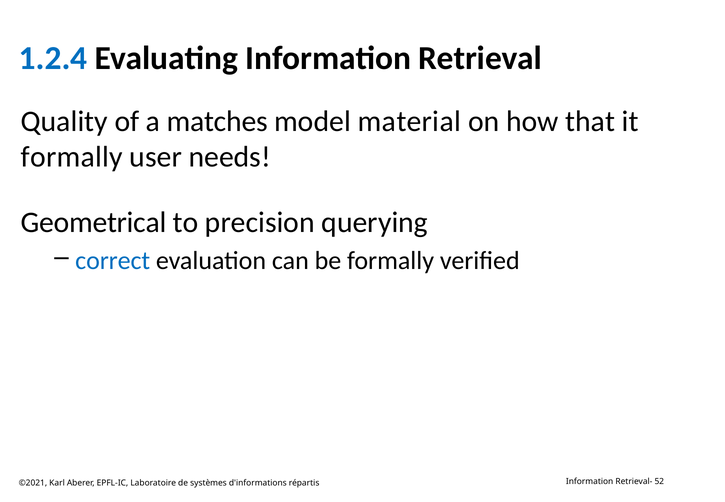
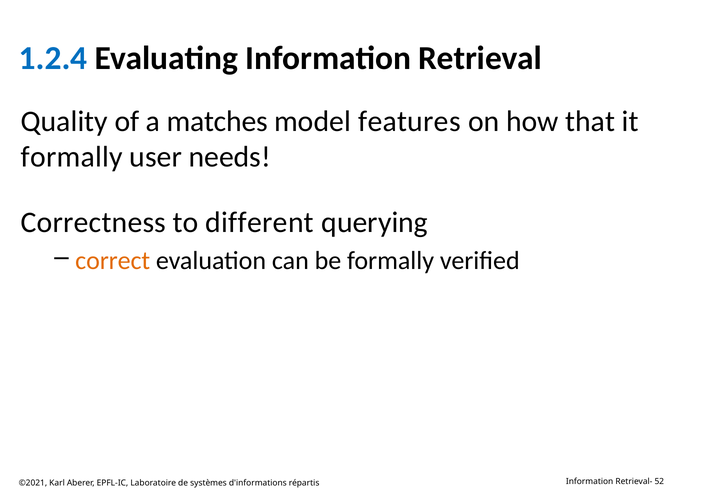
material: material -> features
Geometrical: Geometrical -> Correctness
precision: precision -> different
correct colour: blue -> orange
